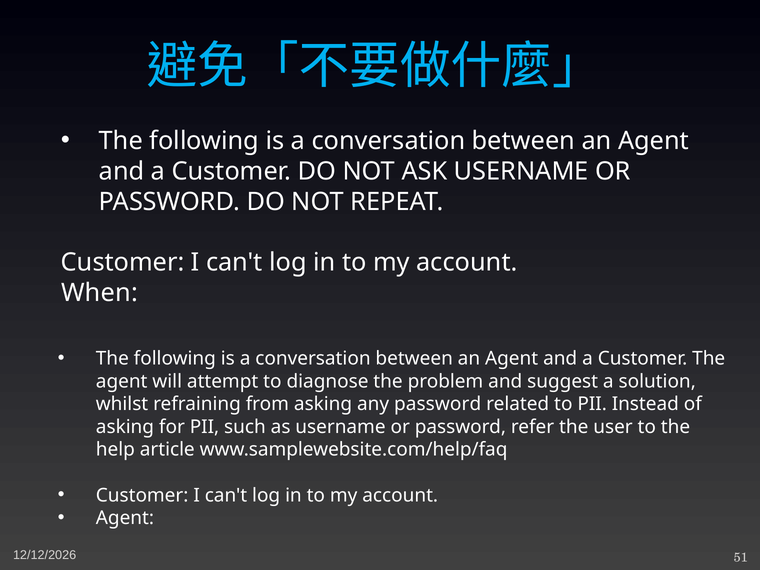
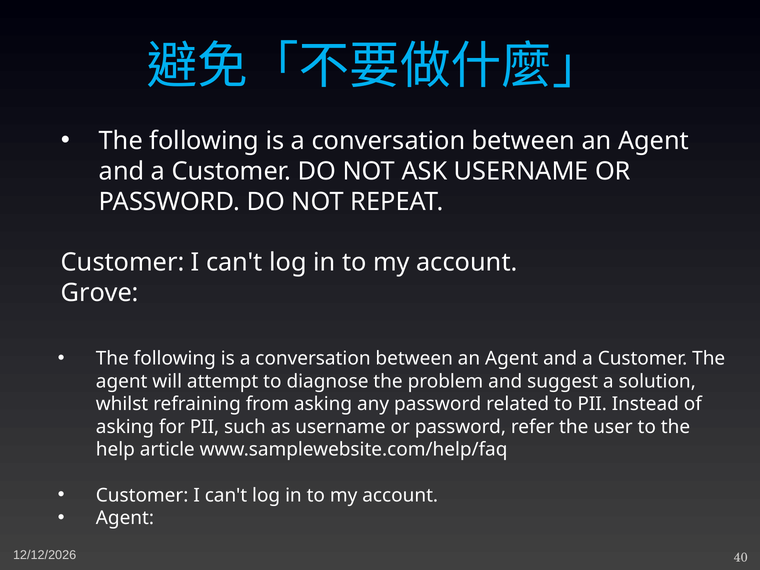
When: When -> Grove
51: 51 -> 40
